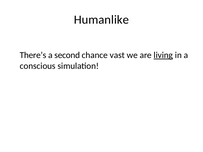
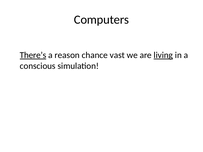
Humanlike: Humanlike -> Computers
There’s underline: none -> present
second: second -> reason
